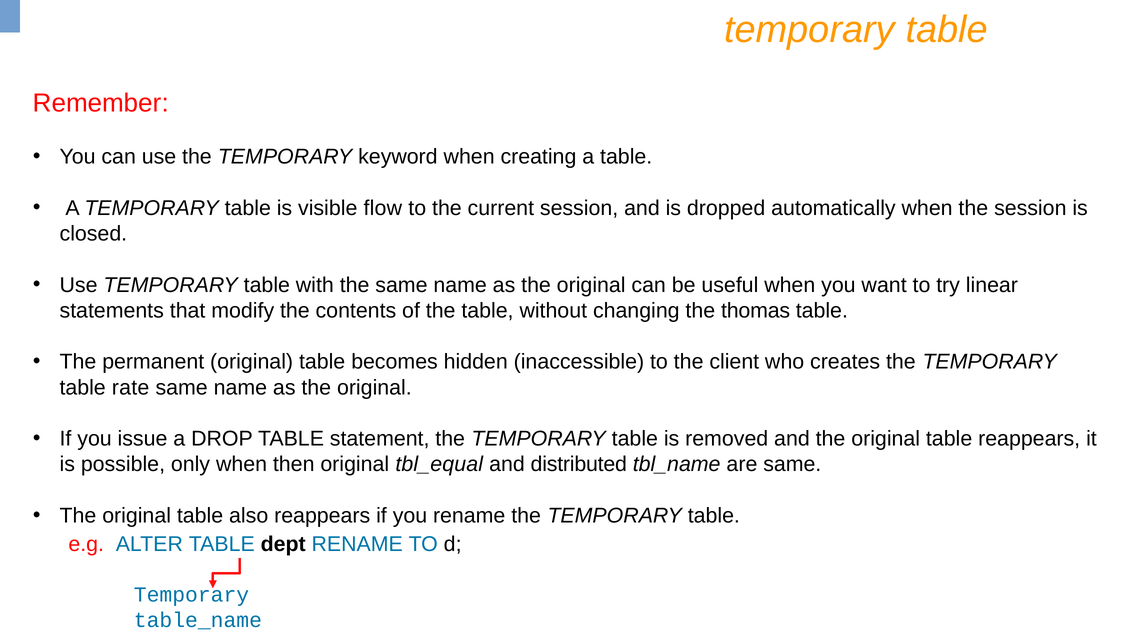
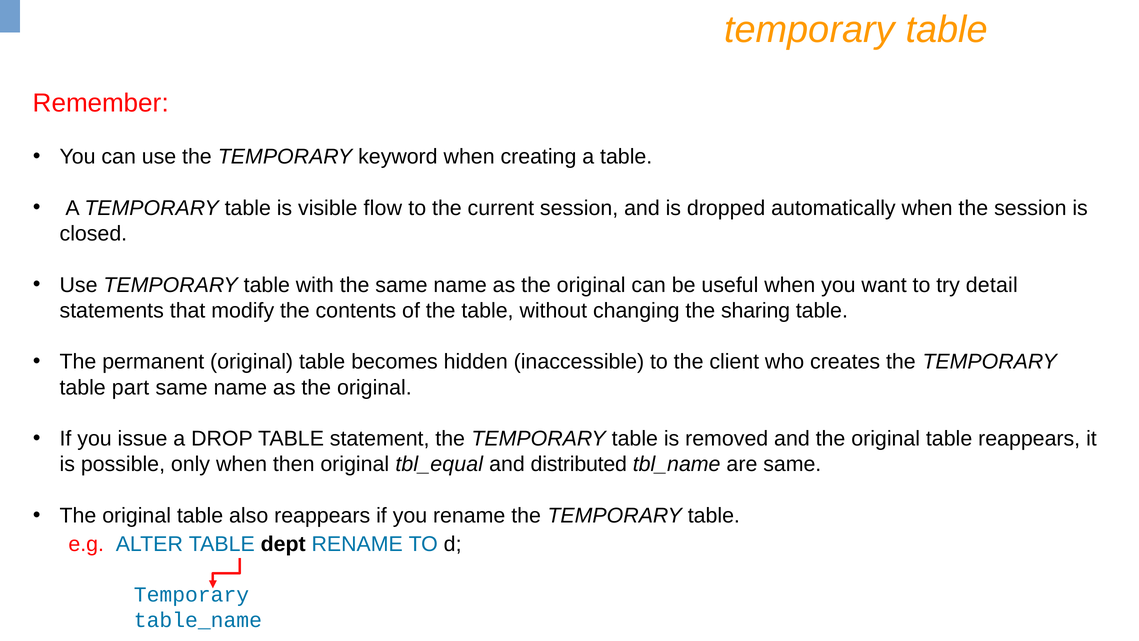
linear: linear -> detail
thomas: thomas -> sharing
rate: rate -> part
